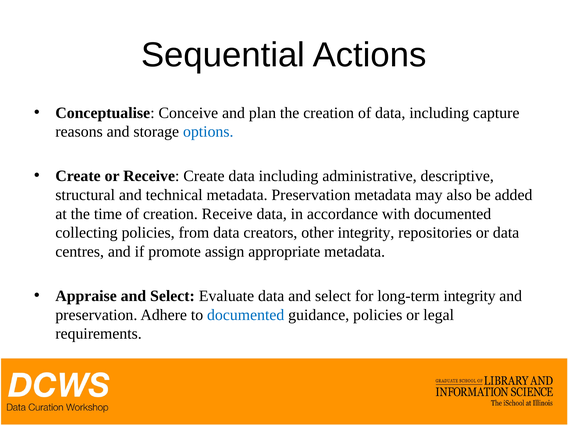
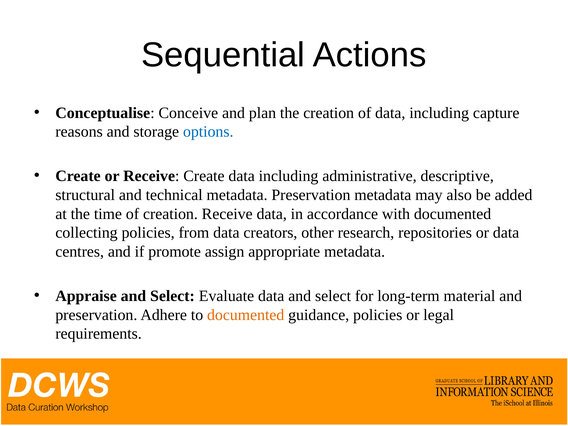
other integrity: integrity -> research
long-term integrity: integrity -> material
documented at (246, 315) colour: blue -> orange
